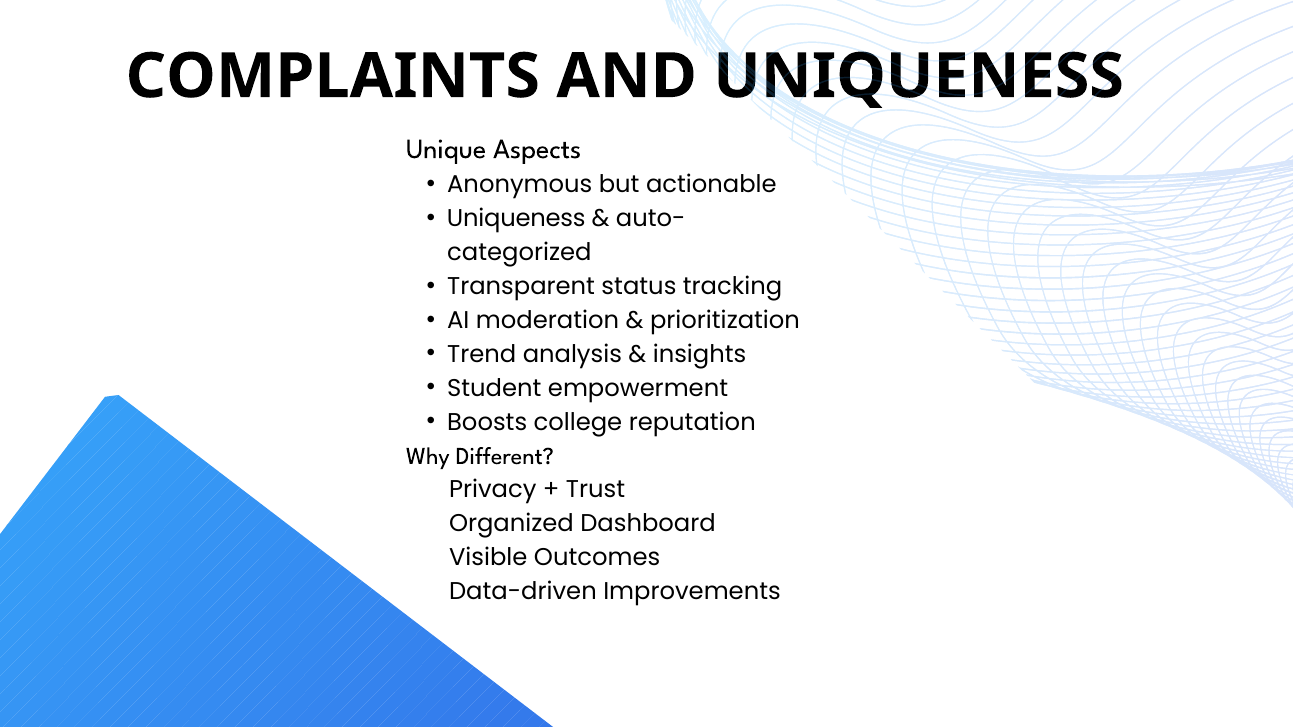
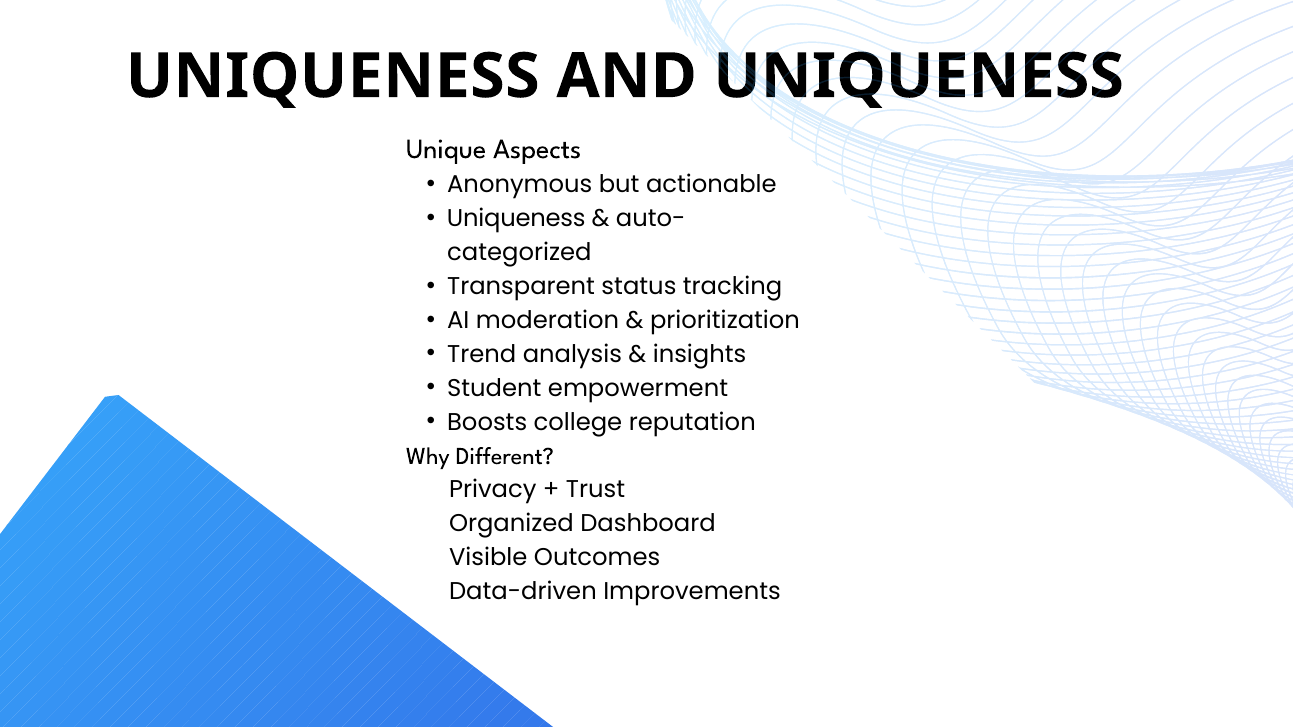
COMPLAINTS at (333, 76): COMPLAINTS -> UNIQUENESS
